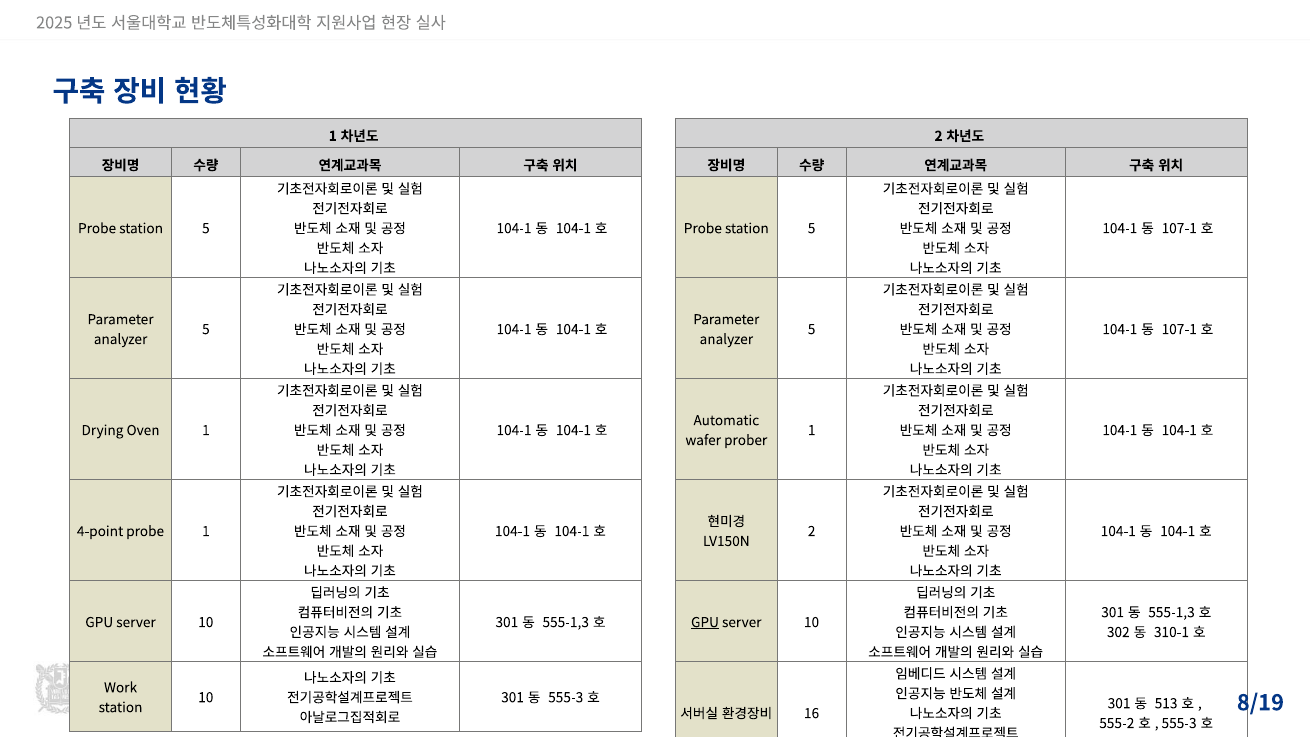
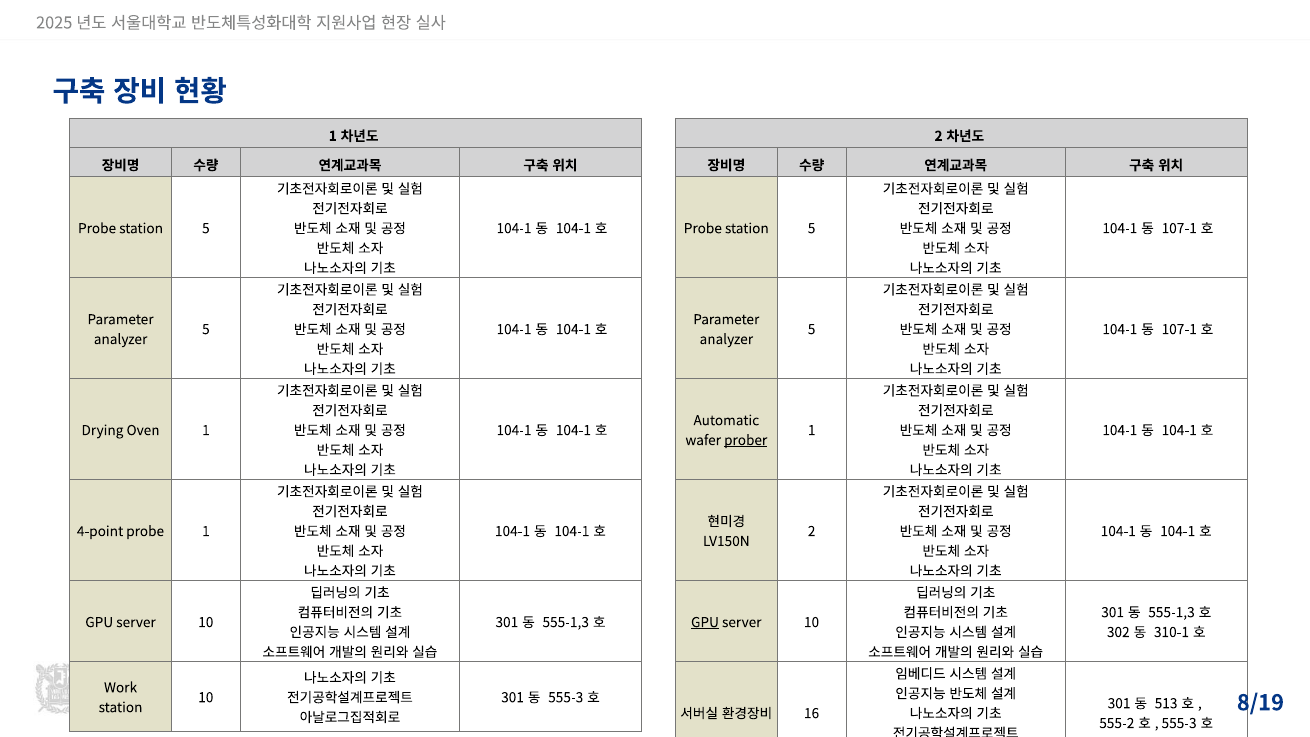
prober underline: none -> present
